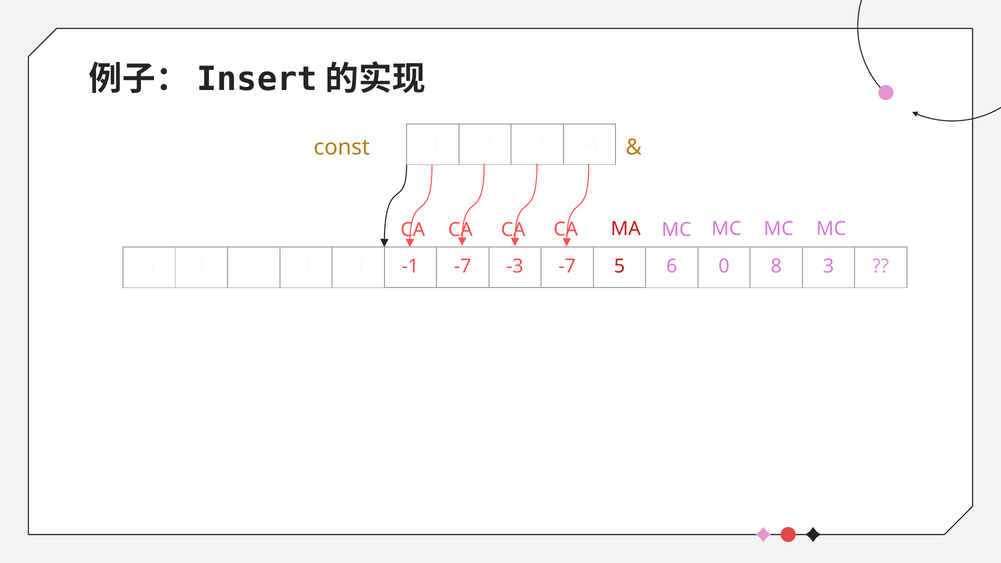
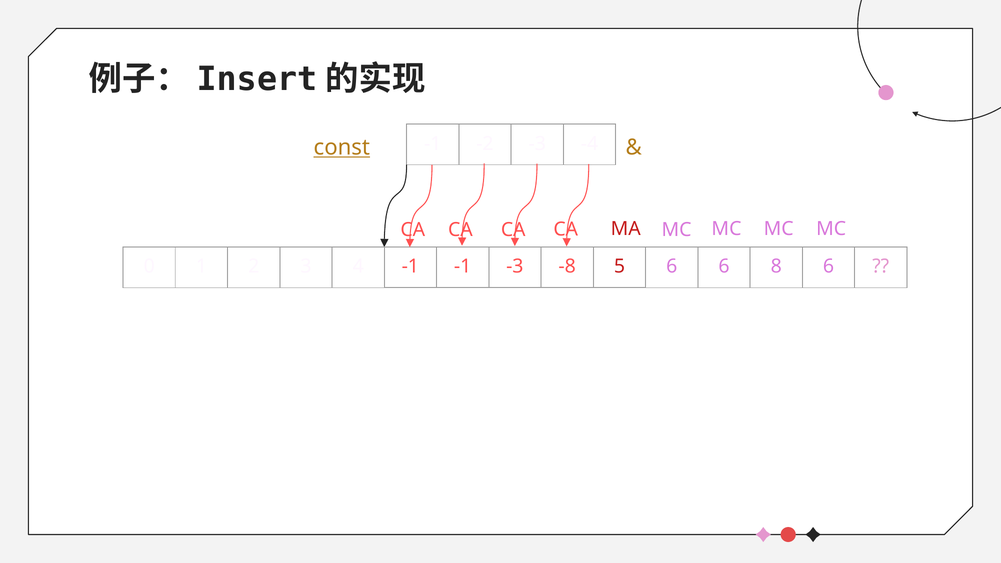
const underline: none -> present
-1 -7: -7 -> -1
-3 -7: -7 -> -8
6 0: 0 -> 6
8 3: 3 -> 6
